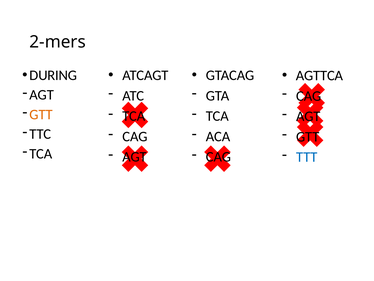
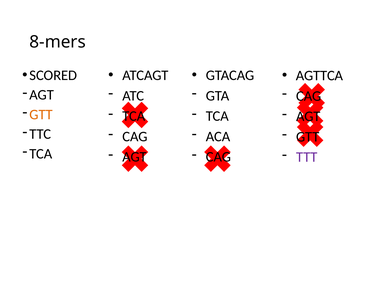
2-mers: 2-mers -> 8-mers
DURING: DURING -> SCORED
TTT colour: blue -> purple
